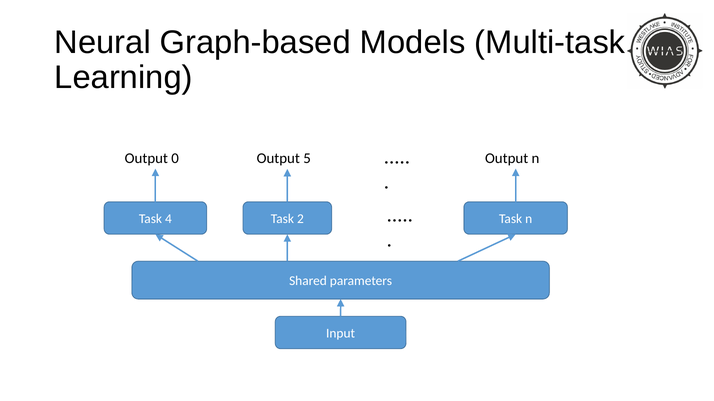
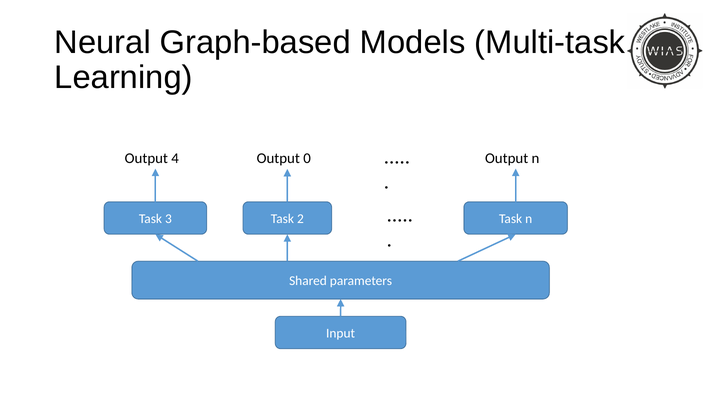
0: 0 -> 4
5: 5 -> 0
4: 4 -> 3
